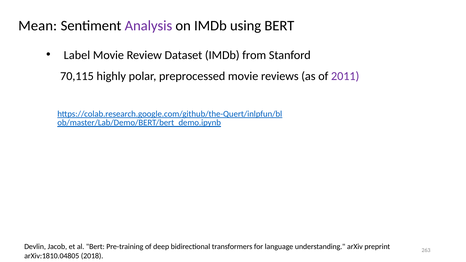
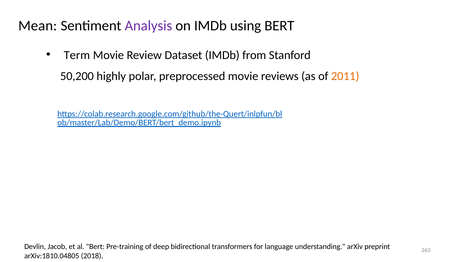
Label: Label -> Term
70,115: 70,115 -> 50,200
2011 colour: purple -> orange
